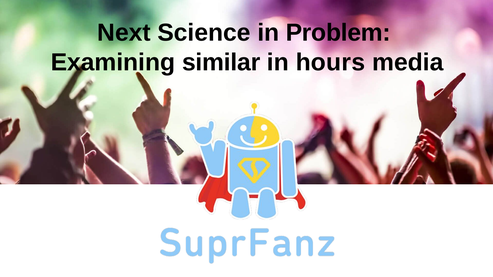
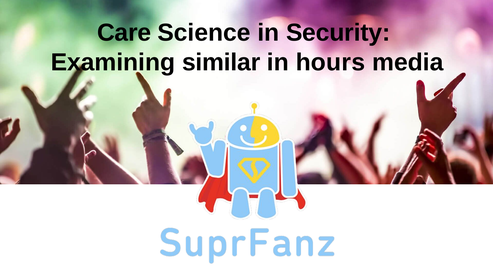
Next: Next -> Care
Problem: Problem -> Security
